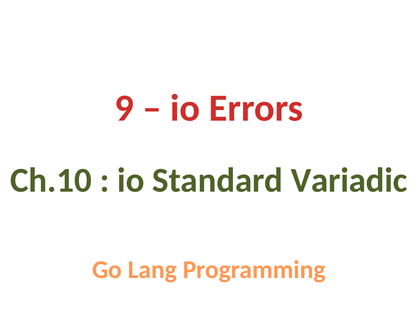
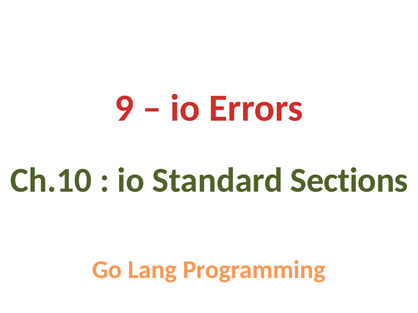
Variadic: Variadic -> Sections
